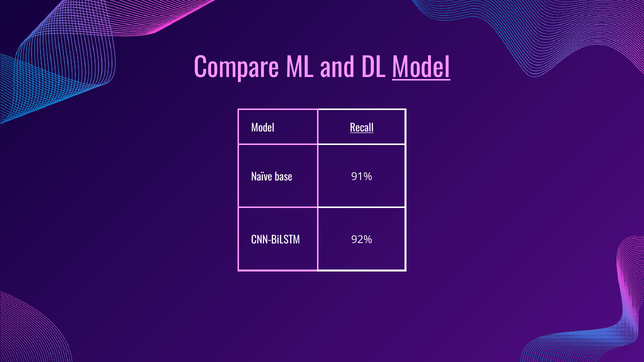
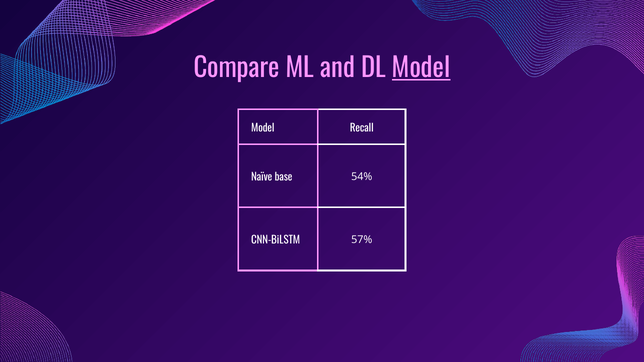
Recall underline: present -> none
91%: 91% -> 54%
92%: 92% -> 57%
